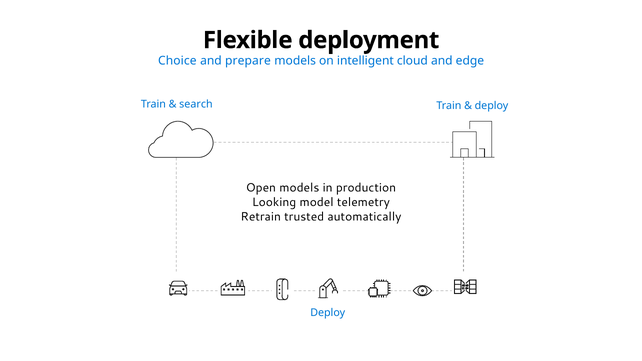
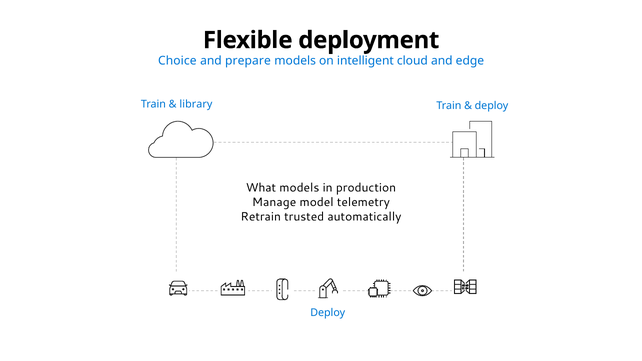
search: search -> library
Open: Open -> What
Looking: Looking -> Manage
